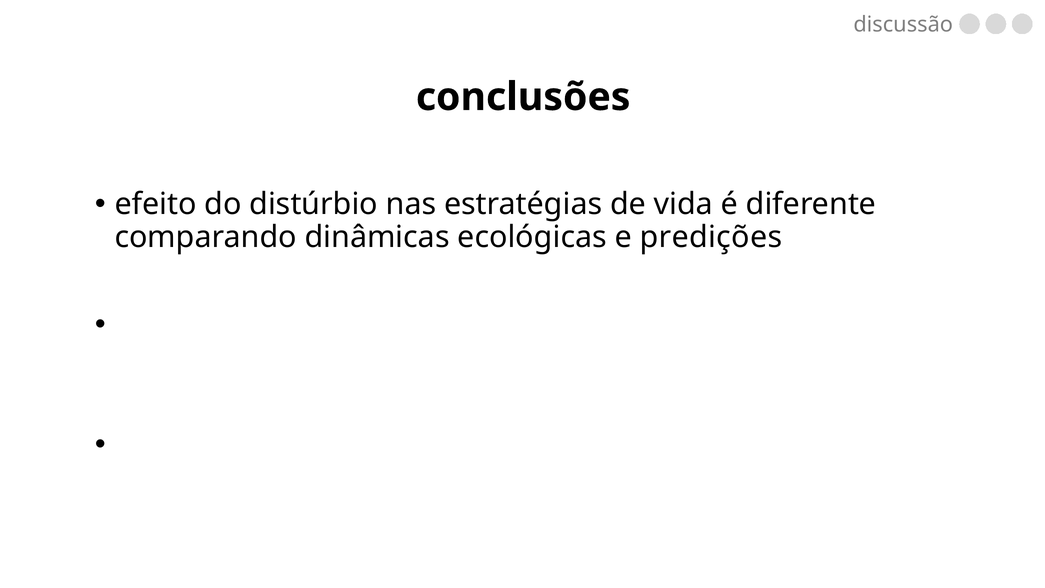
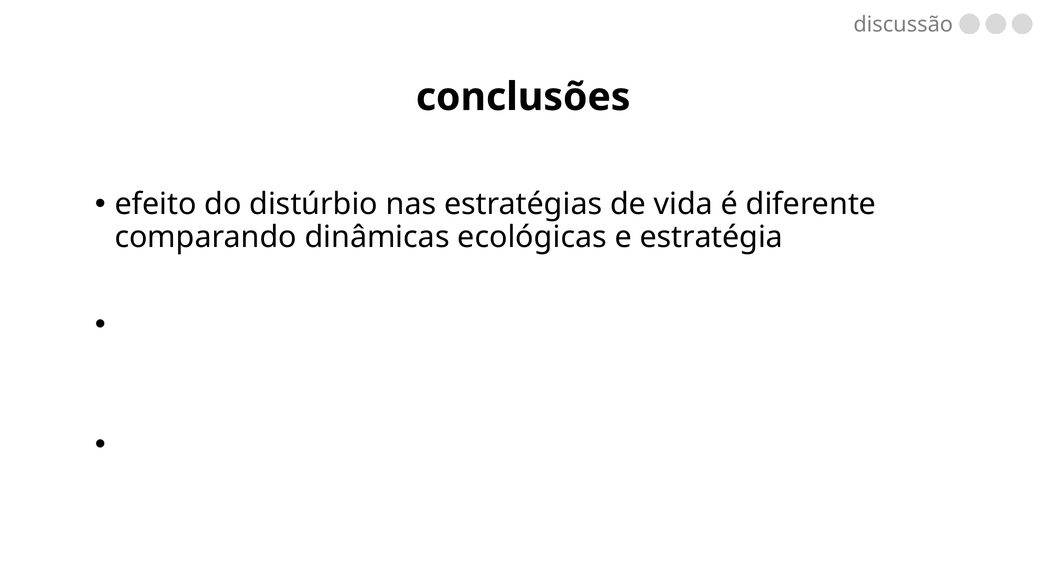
predições: predições -> estratégia
